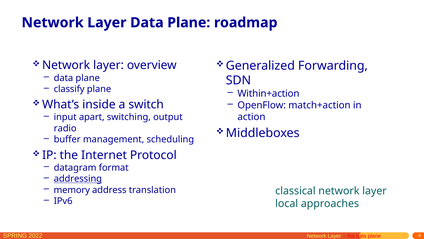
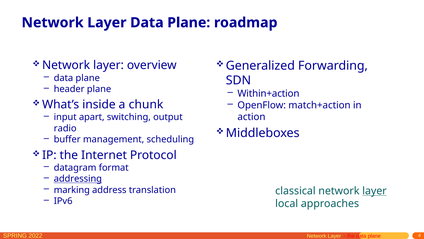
classify: classify -> header
switch: switch -> chunk
memory: memory -> marking
layer at (374, 191) underline: none -> present
